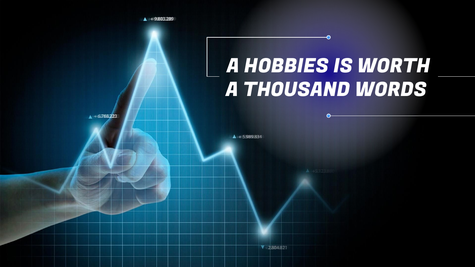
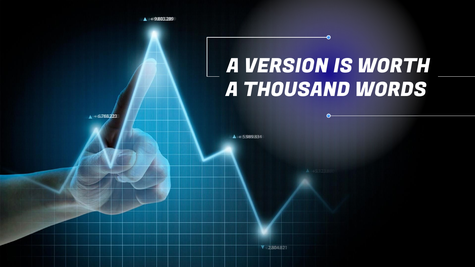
HOBBIES: HOBBIES -> VERSION
